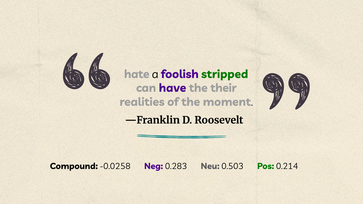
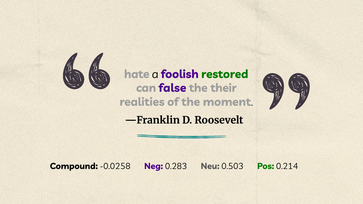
stripped: stripped -> restored
have: have -> false
